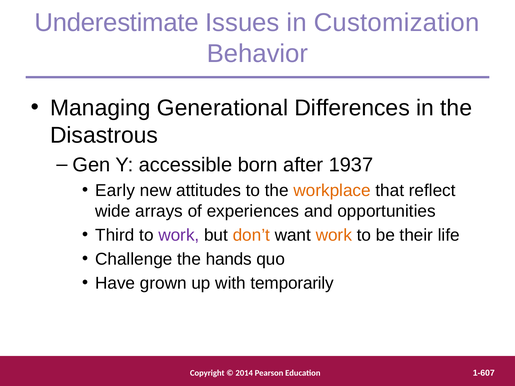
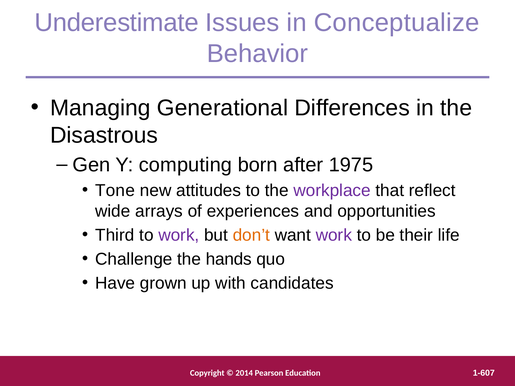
Customization: Customization -> Conceptualize
accessible: accessible -> computing
1937: 1937 -> 1975
Early: Early -> Tone
workplace colour: orange -> purple
work at (334, 235) colour: orange -> purple
temporarily: temporarily -> candidates
